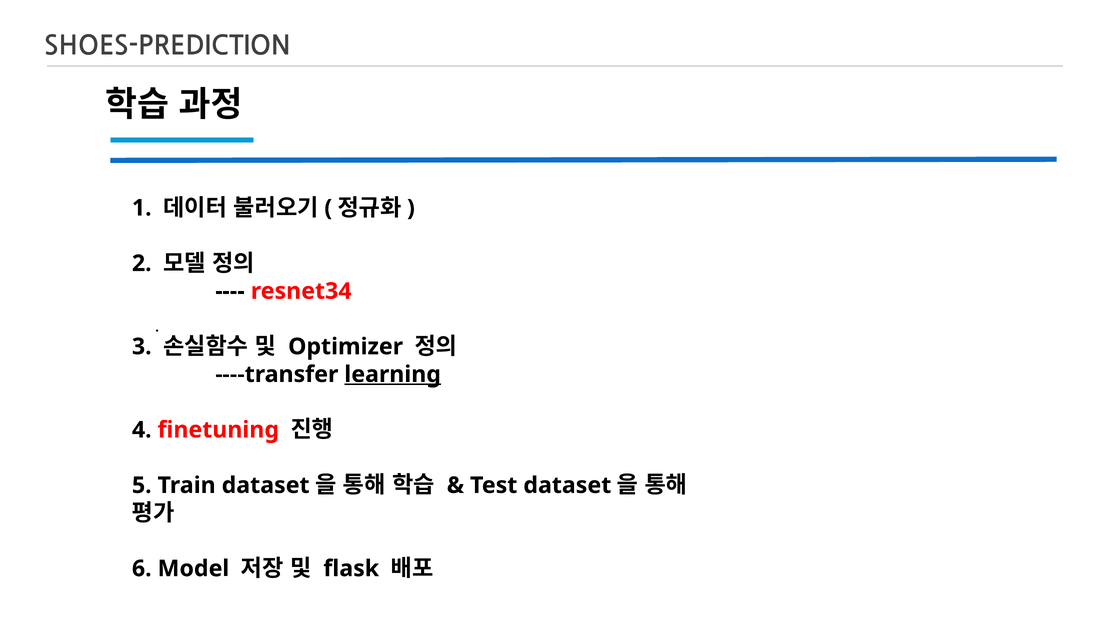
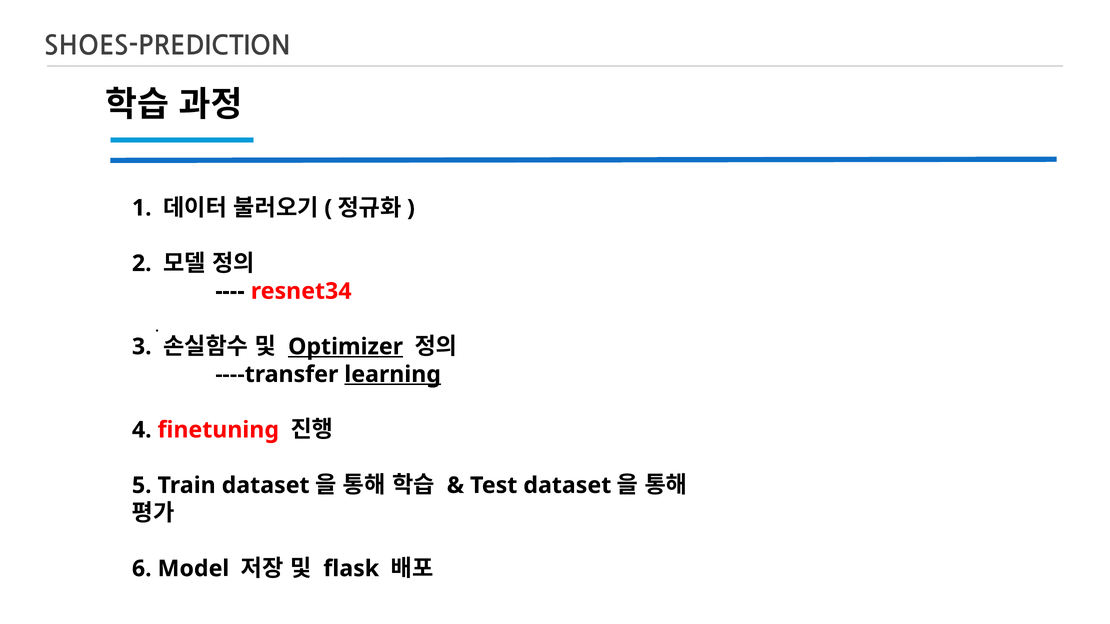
Optimizer underline: none -> present
